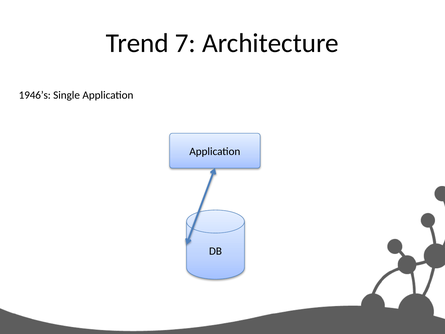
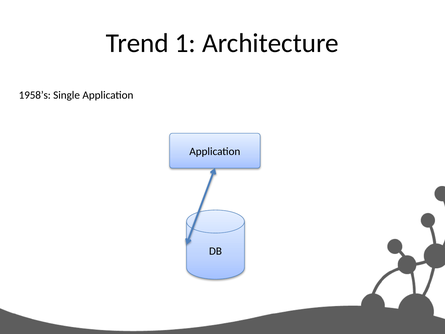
7: 7 -> 1
1946’s: 1946’s -> 1958’s
